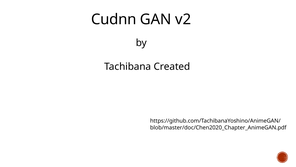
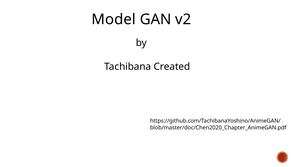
Cudnn: Cudnn -> Model
